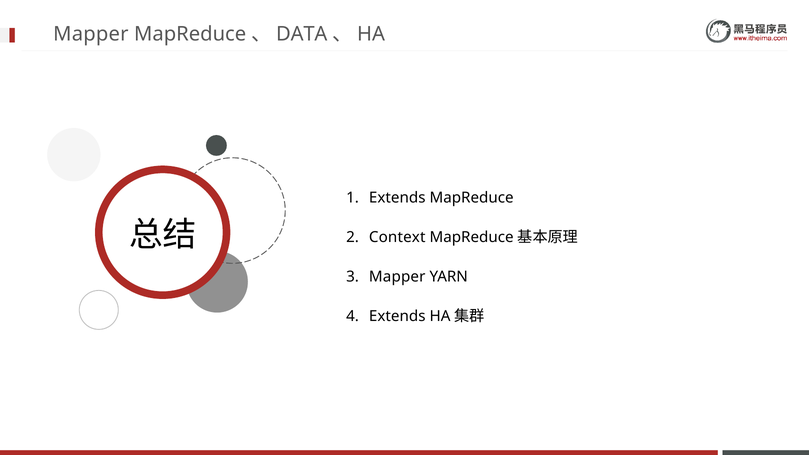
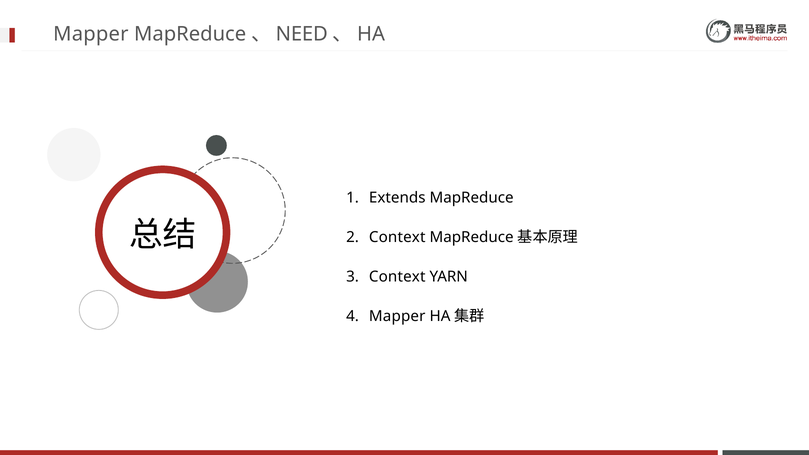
DATA: DATA -> NEED
Mapper at (397, 277): Mapper -> Context
Extends at (397, 316): Extends -> Mapper
